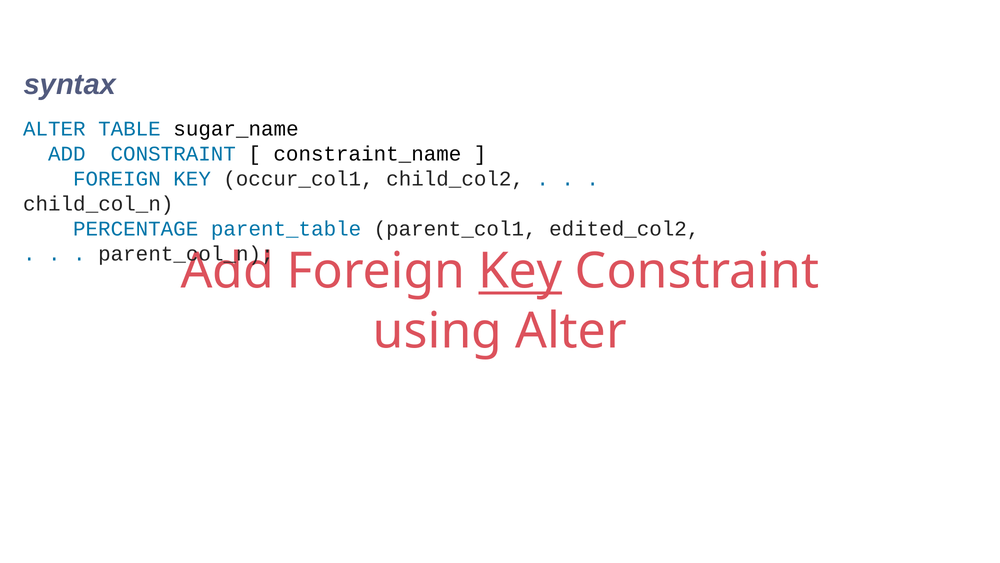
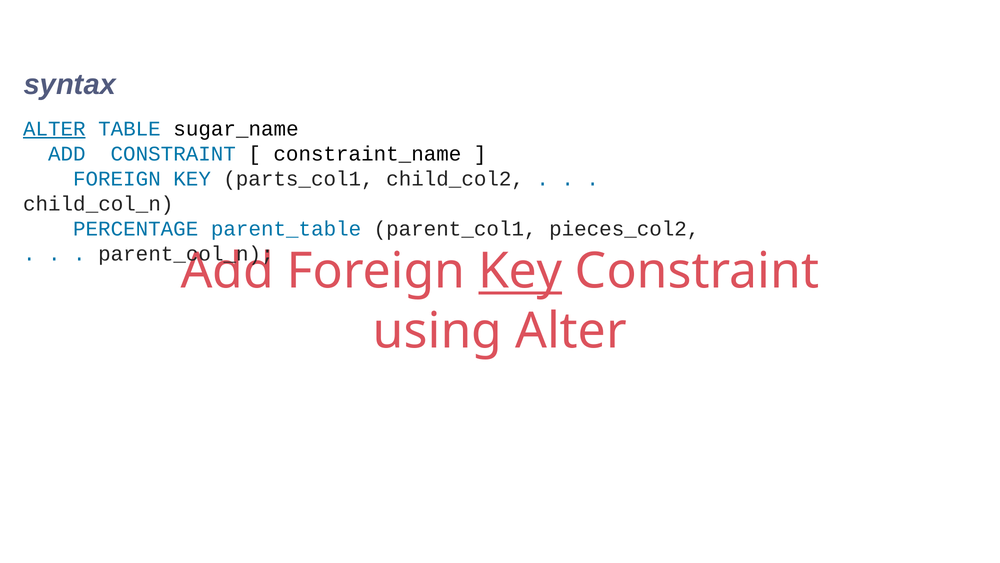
ALTER at (54, 129) underline: none -> present
occur_col1: occur_col1 -> parts_col1
edited_col2: edited_col2 -> pieces_col2
